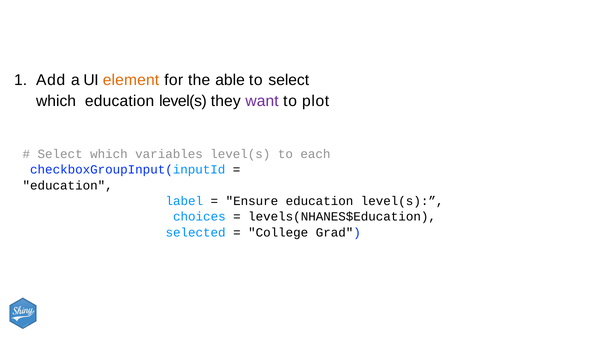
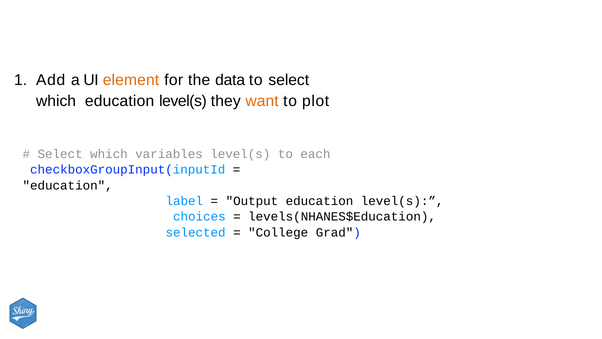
able: able -> data
want colour: purple -> orange
Ensure: Ensure -> Output
